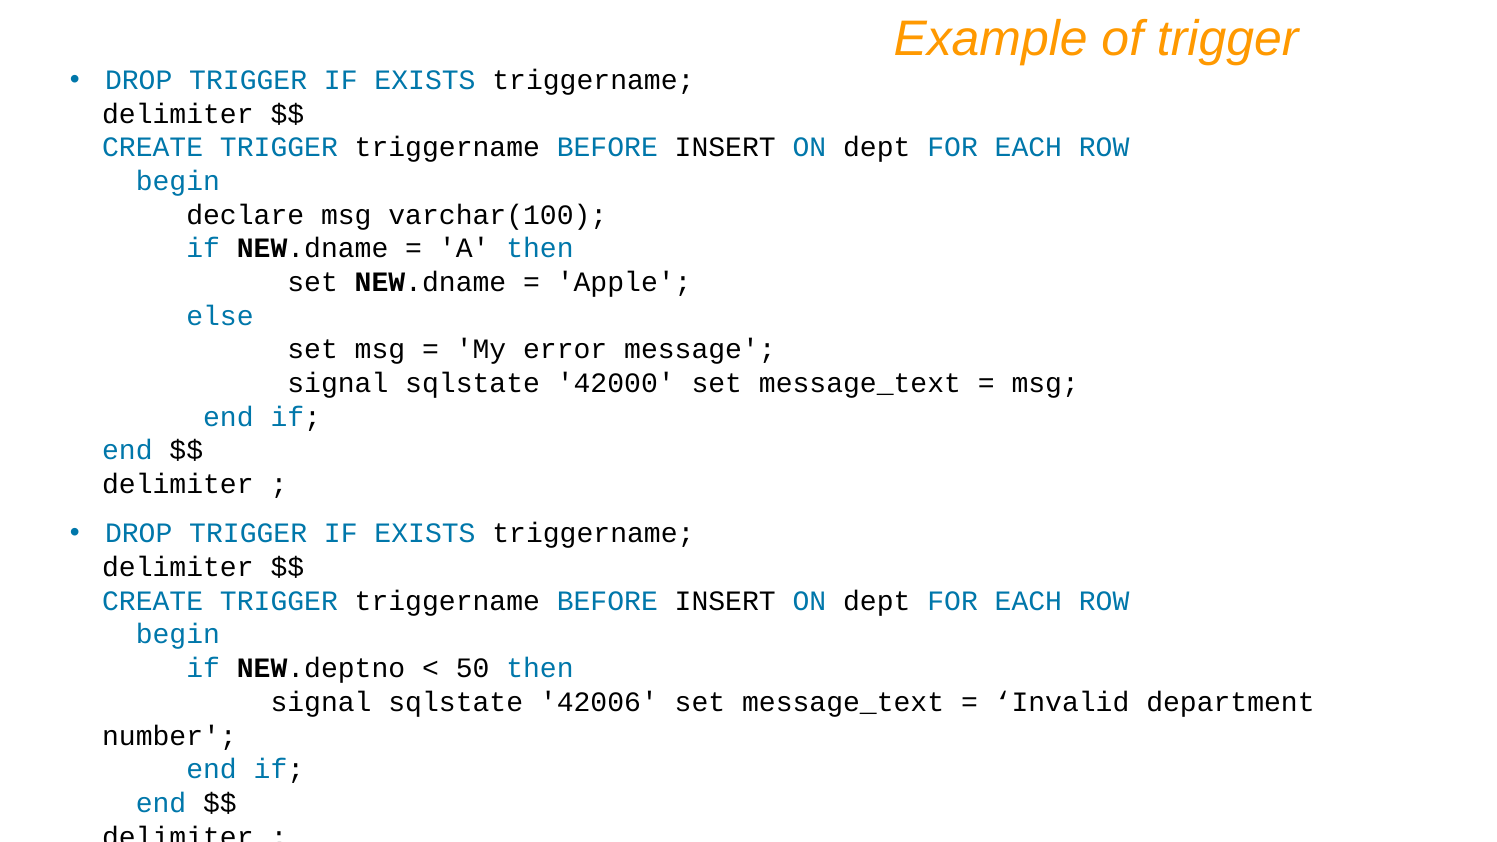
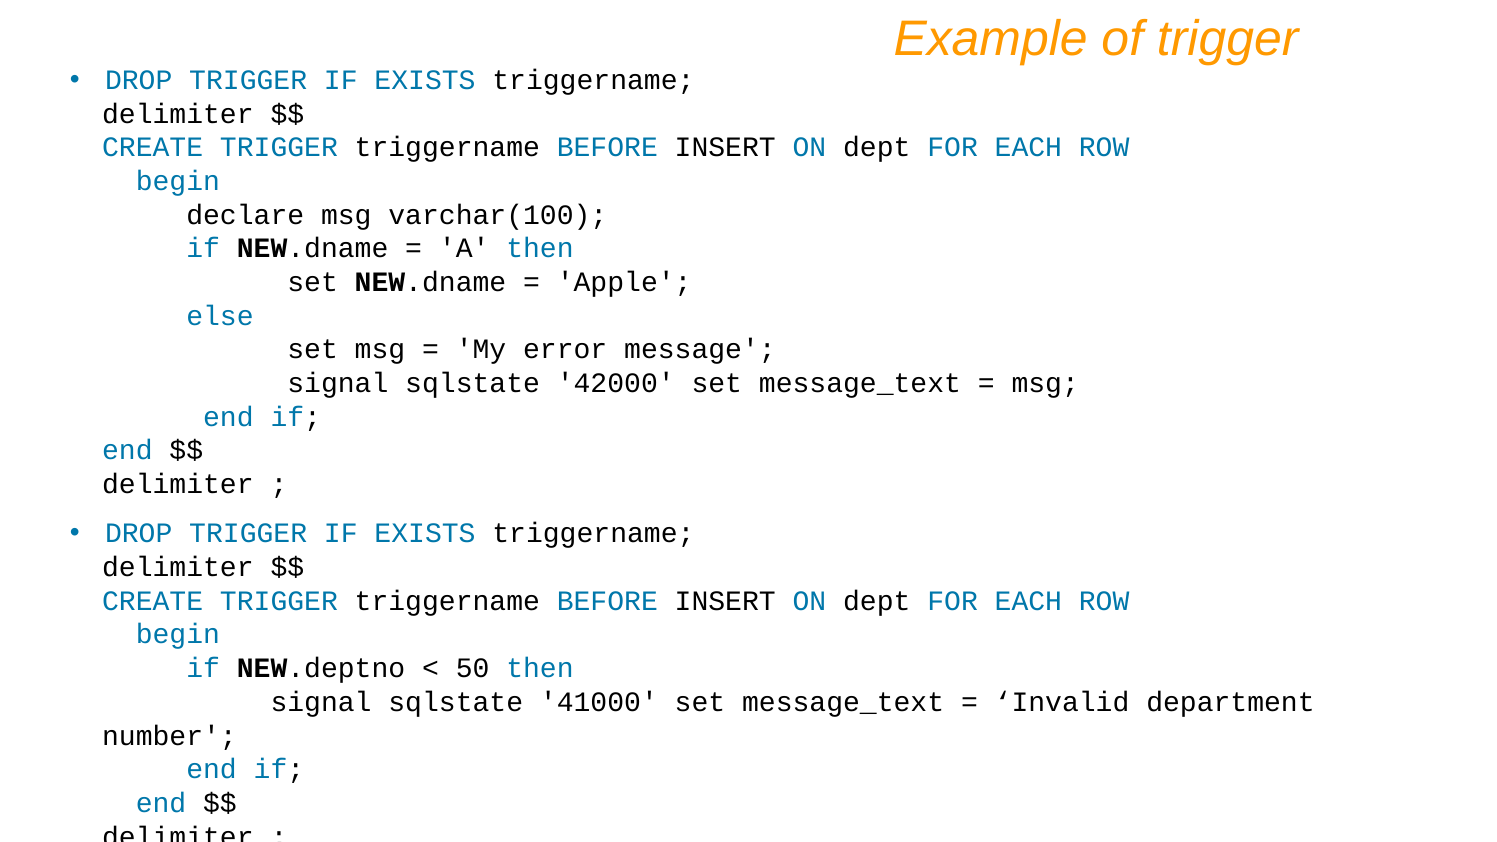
42006: 42006 -> 41000
